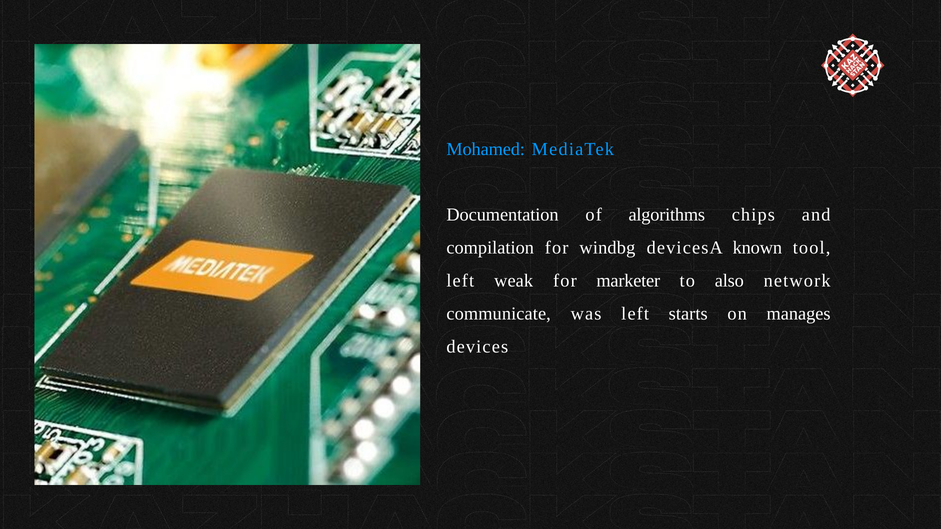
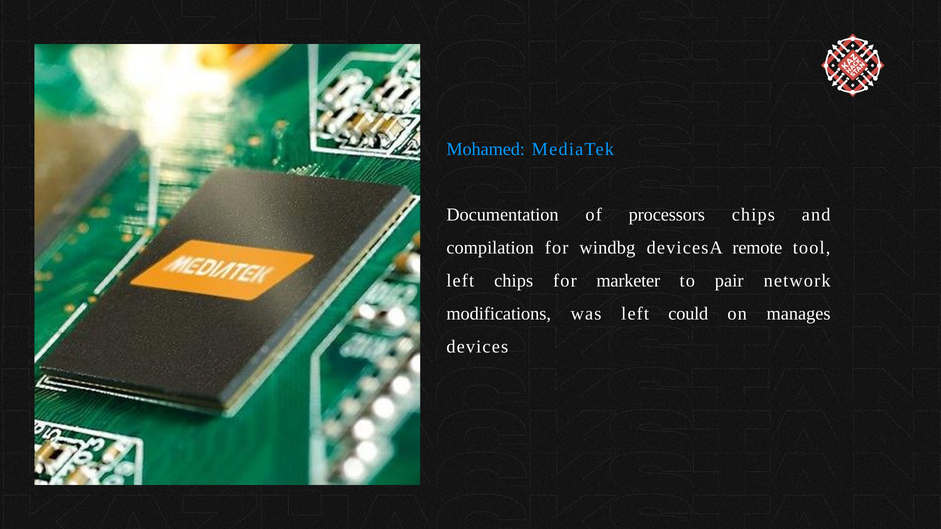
algorithms: algorithms -> processors
known: known -> remote
left weak: weak -> chips
also: also -> pair
communicate: communicate -> modifications
starts: starts -> could
